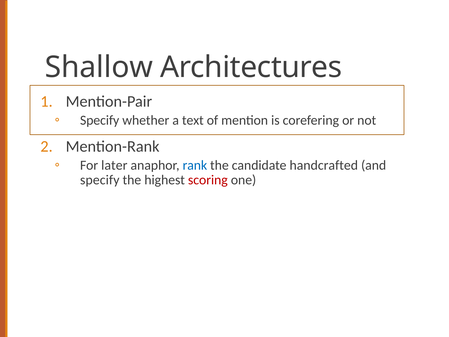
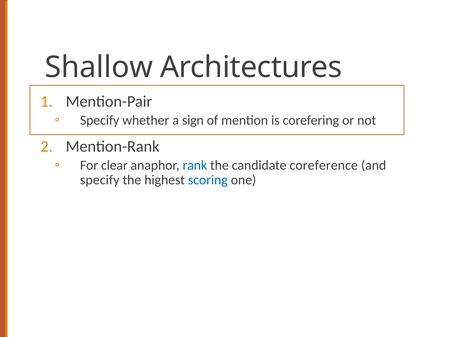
text: text -> sign
later: later -> clear
handcrafted: handcrafted -> coreference
scoring colour: red -> blue
